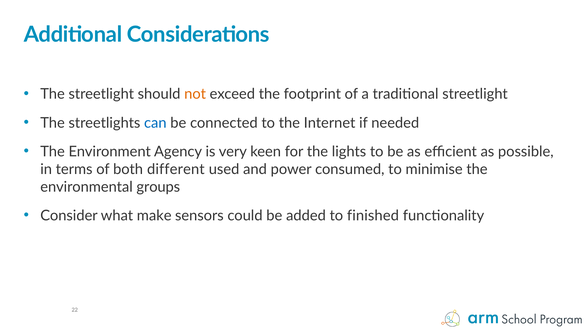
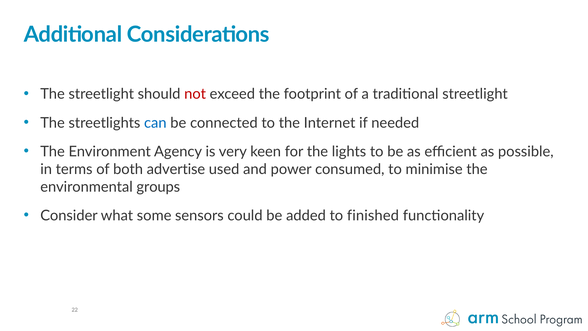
not colour: orange -> red
different: different -> advertise
make: make -> some
